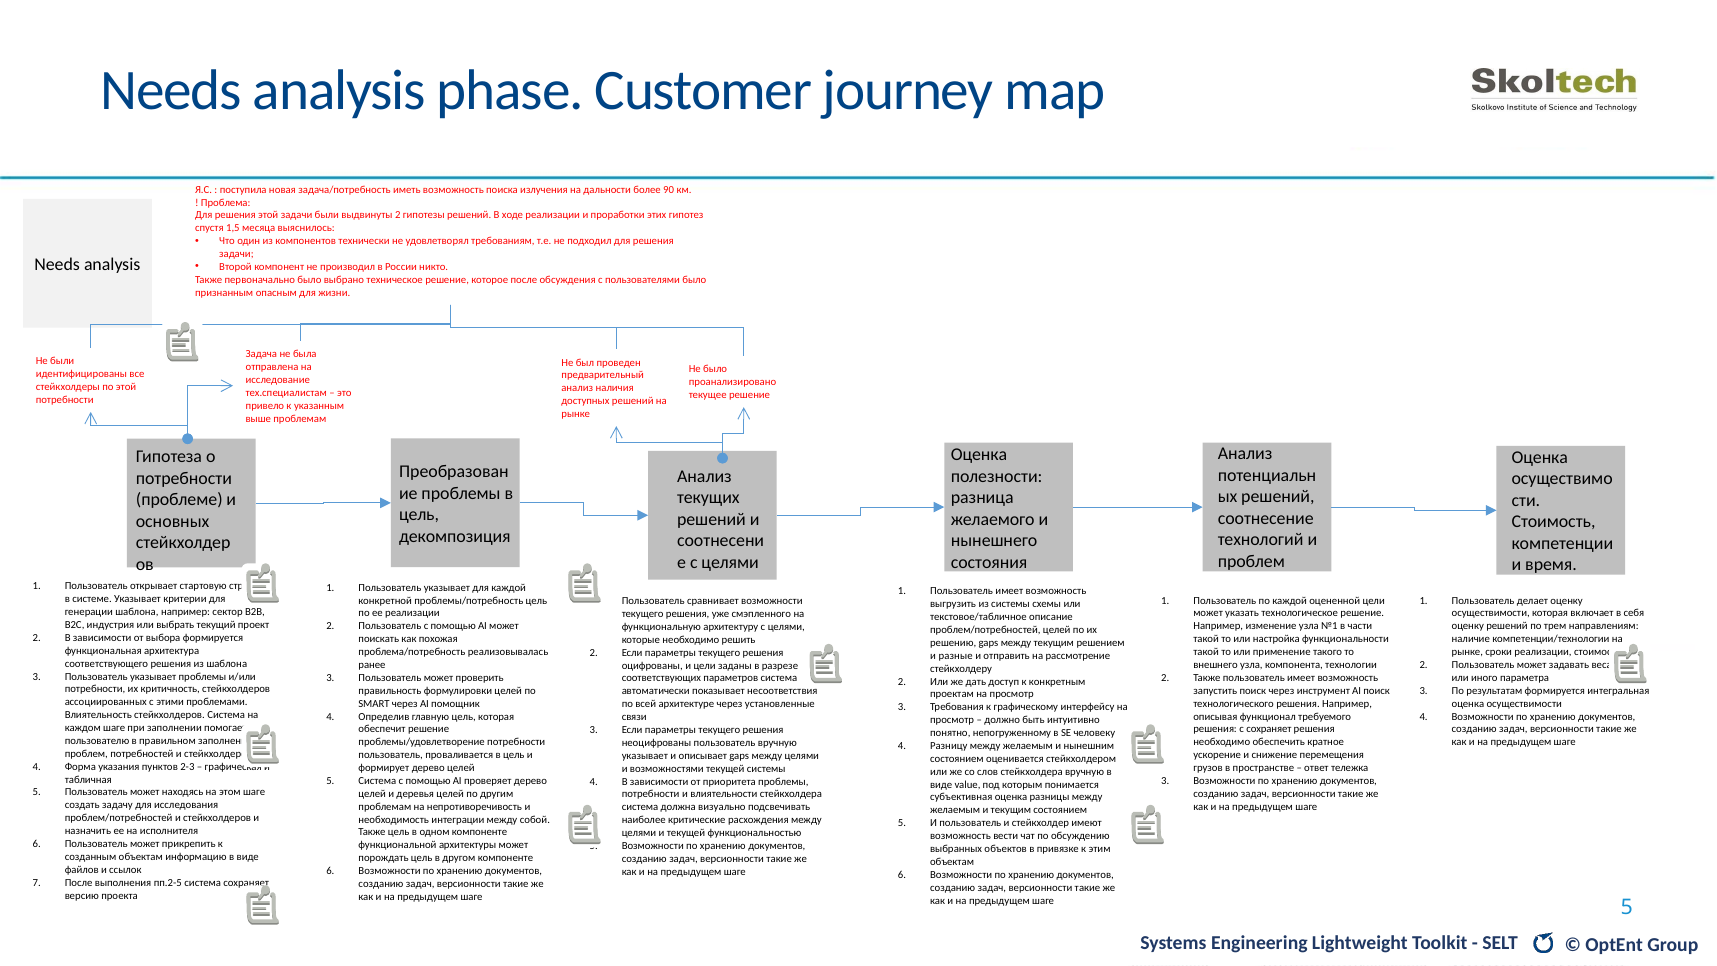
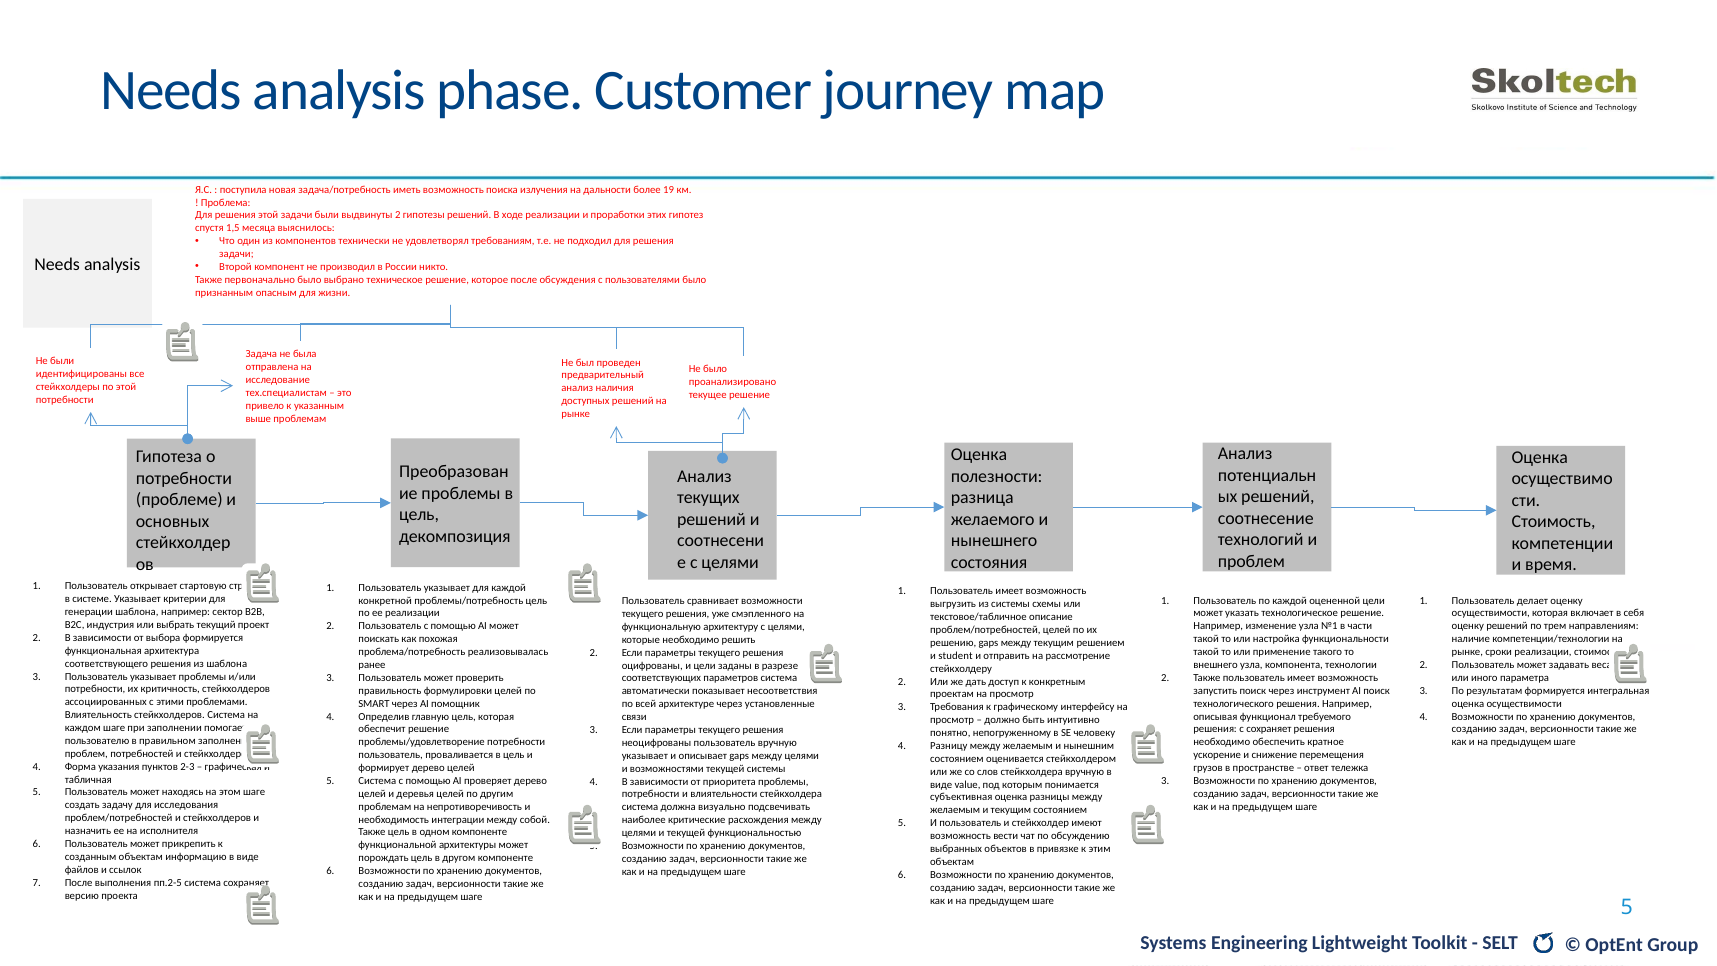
90: 90 -> 19
разные: разные -> student
